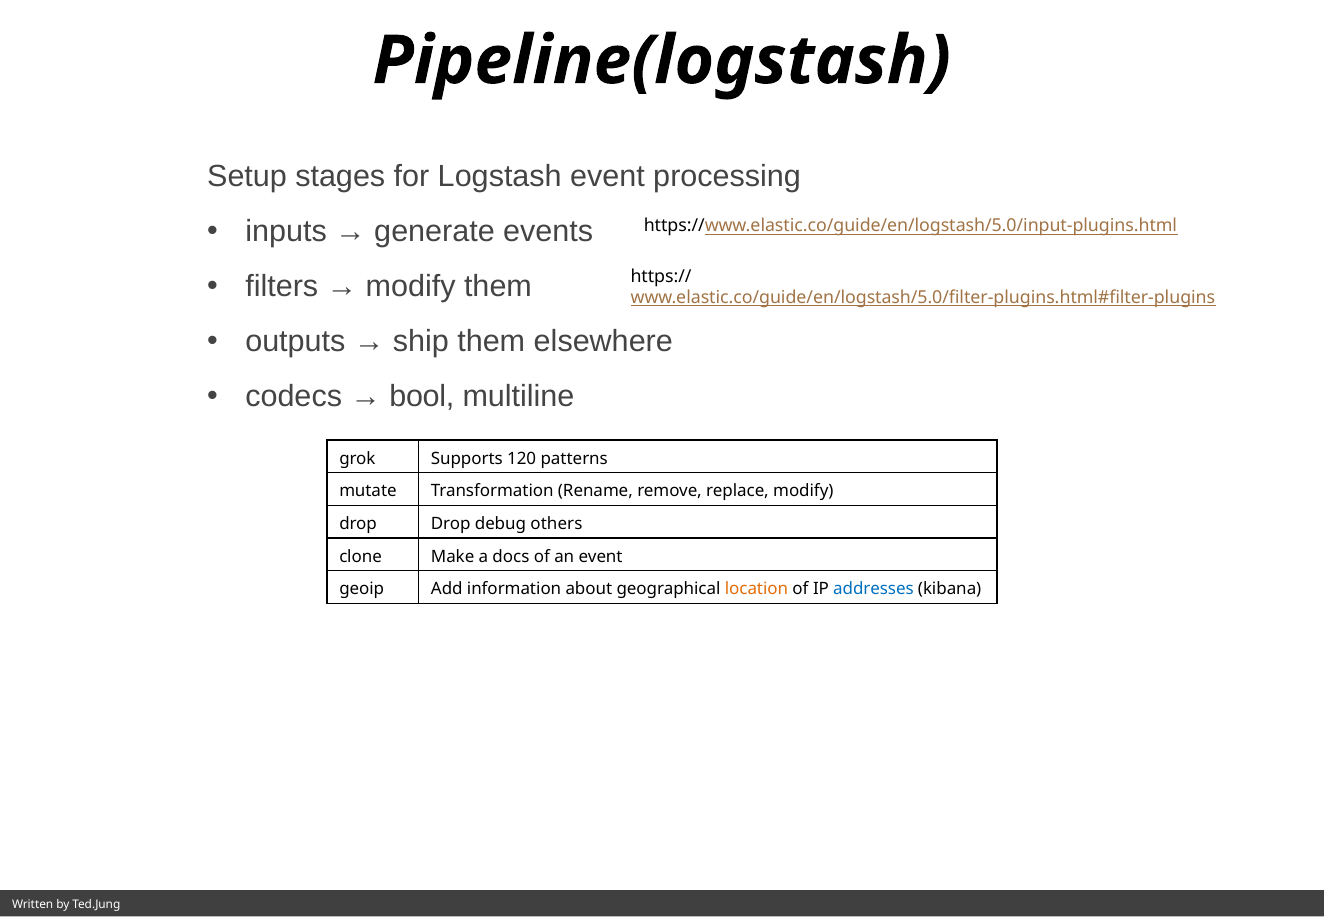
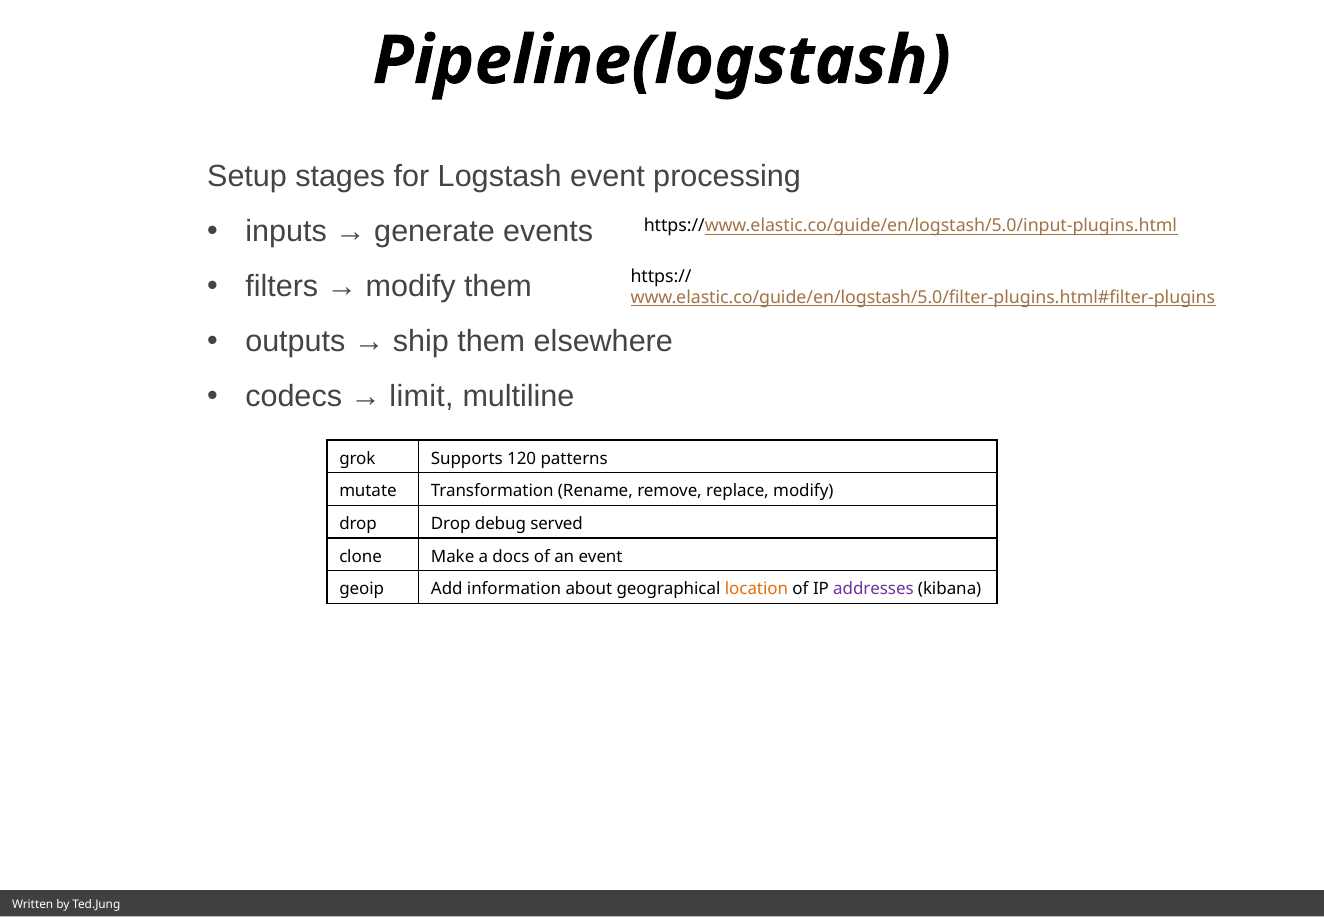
bool: bool -> limit
others: others -> served
addresses colour: blue -> purple
